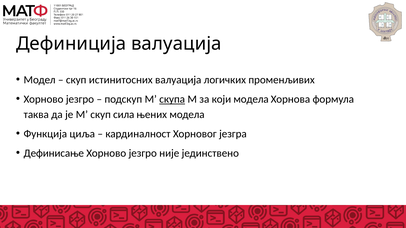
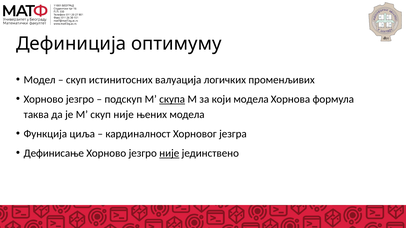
Дефиниција валуација: валуација -> оптимуму
скуп сила: сила -> није
није at (169, 153) underline: none -> present
